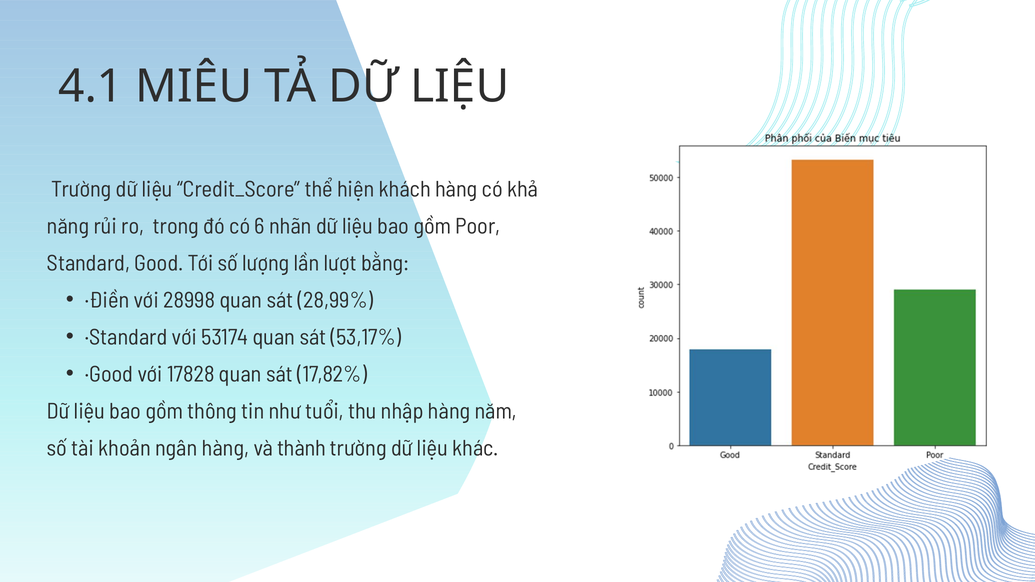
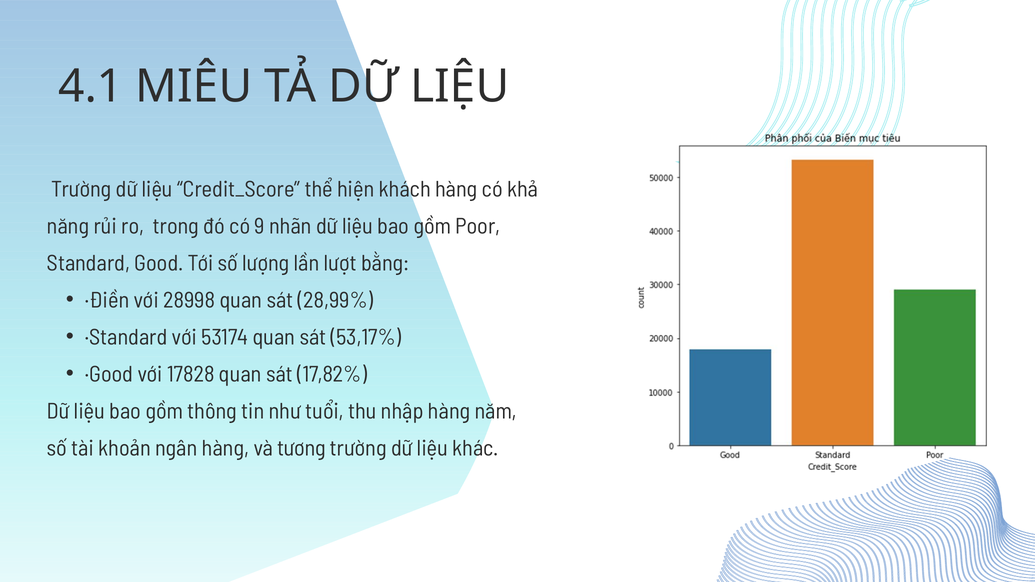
6: 6 -> 9
thành: thành -> tương
